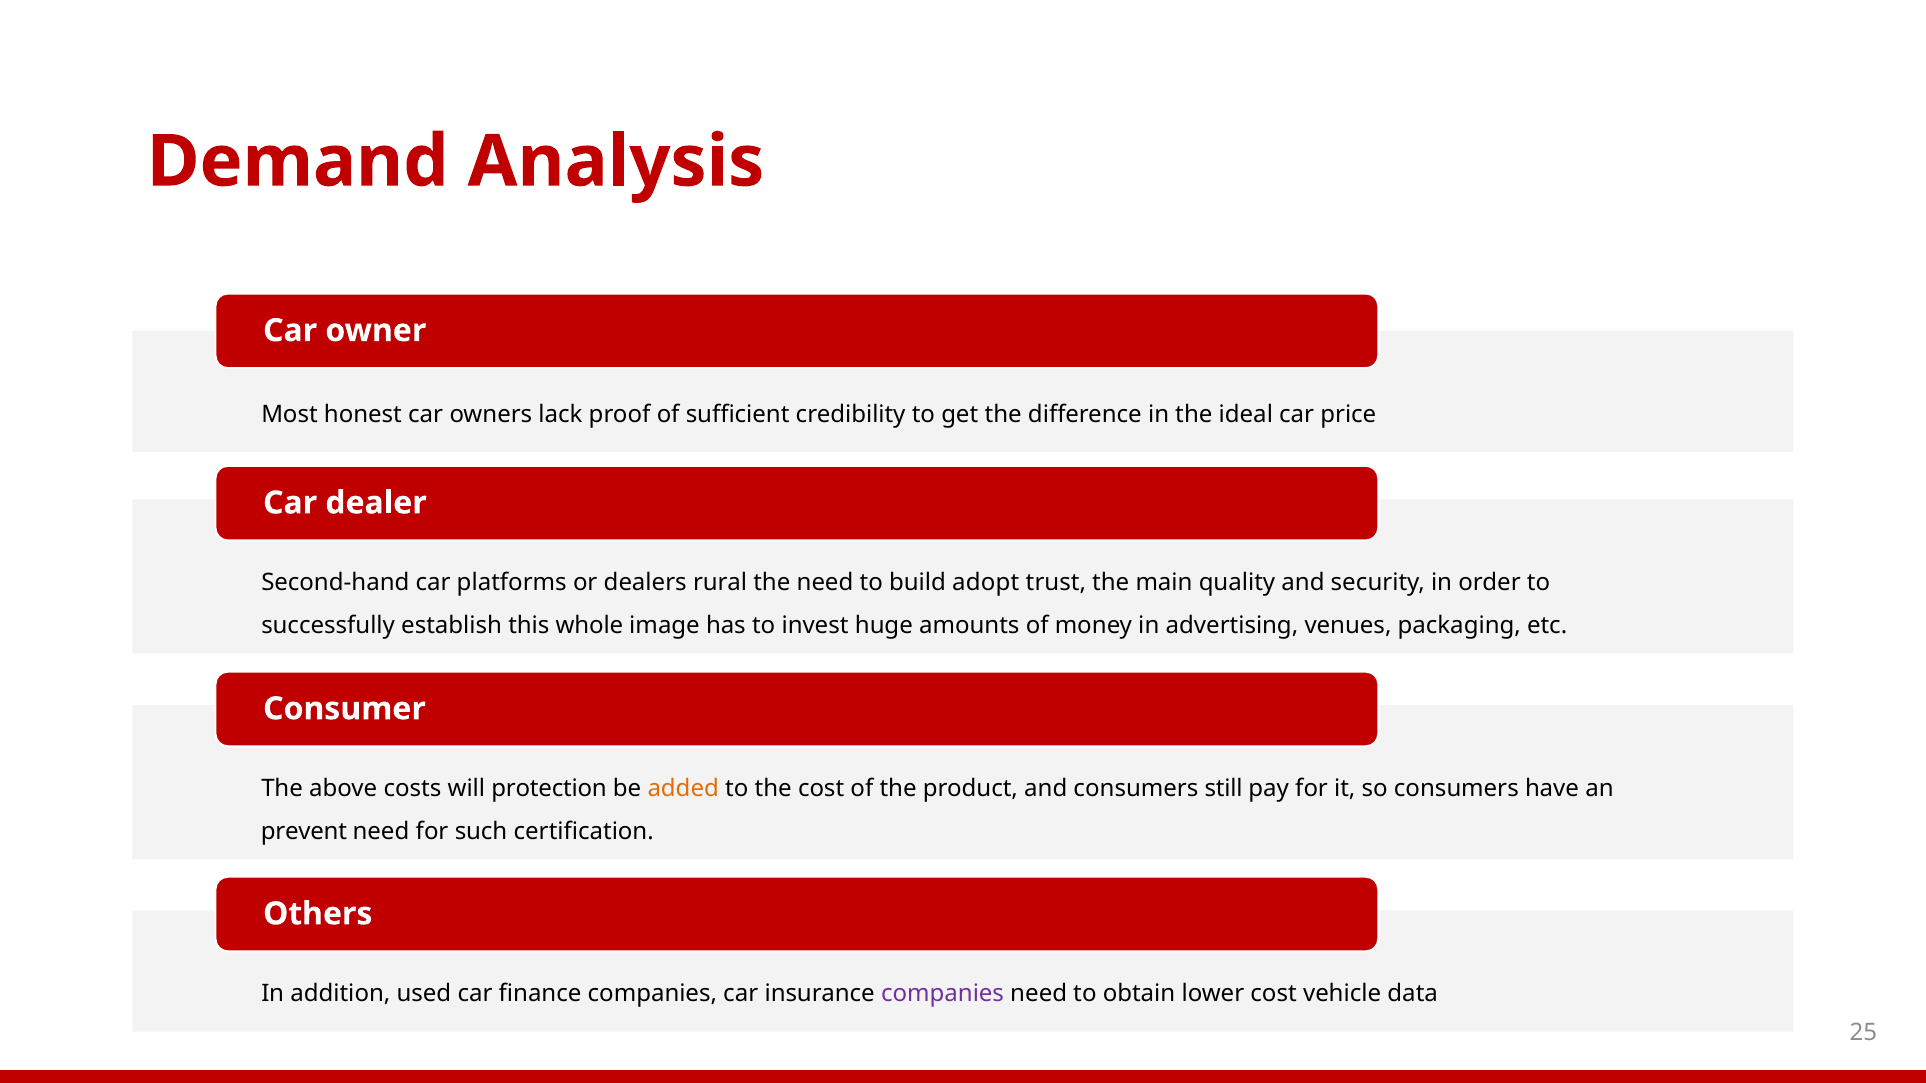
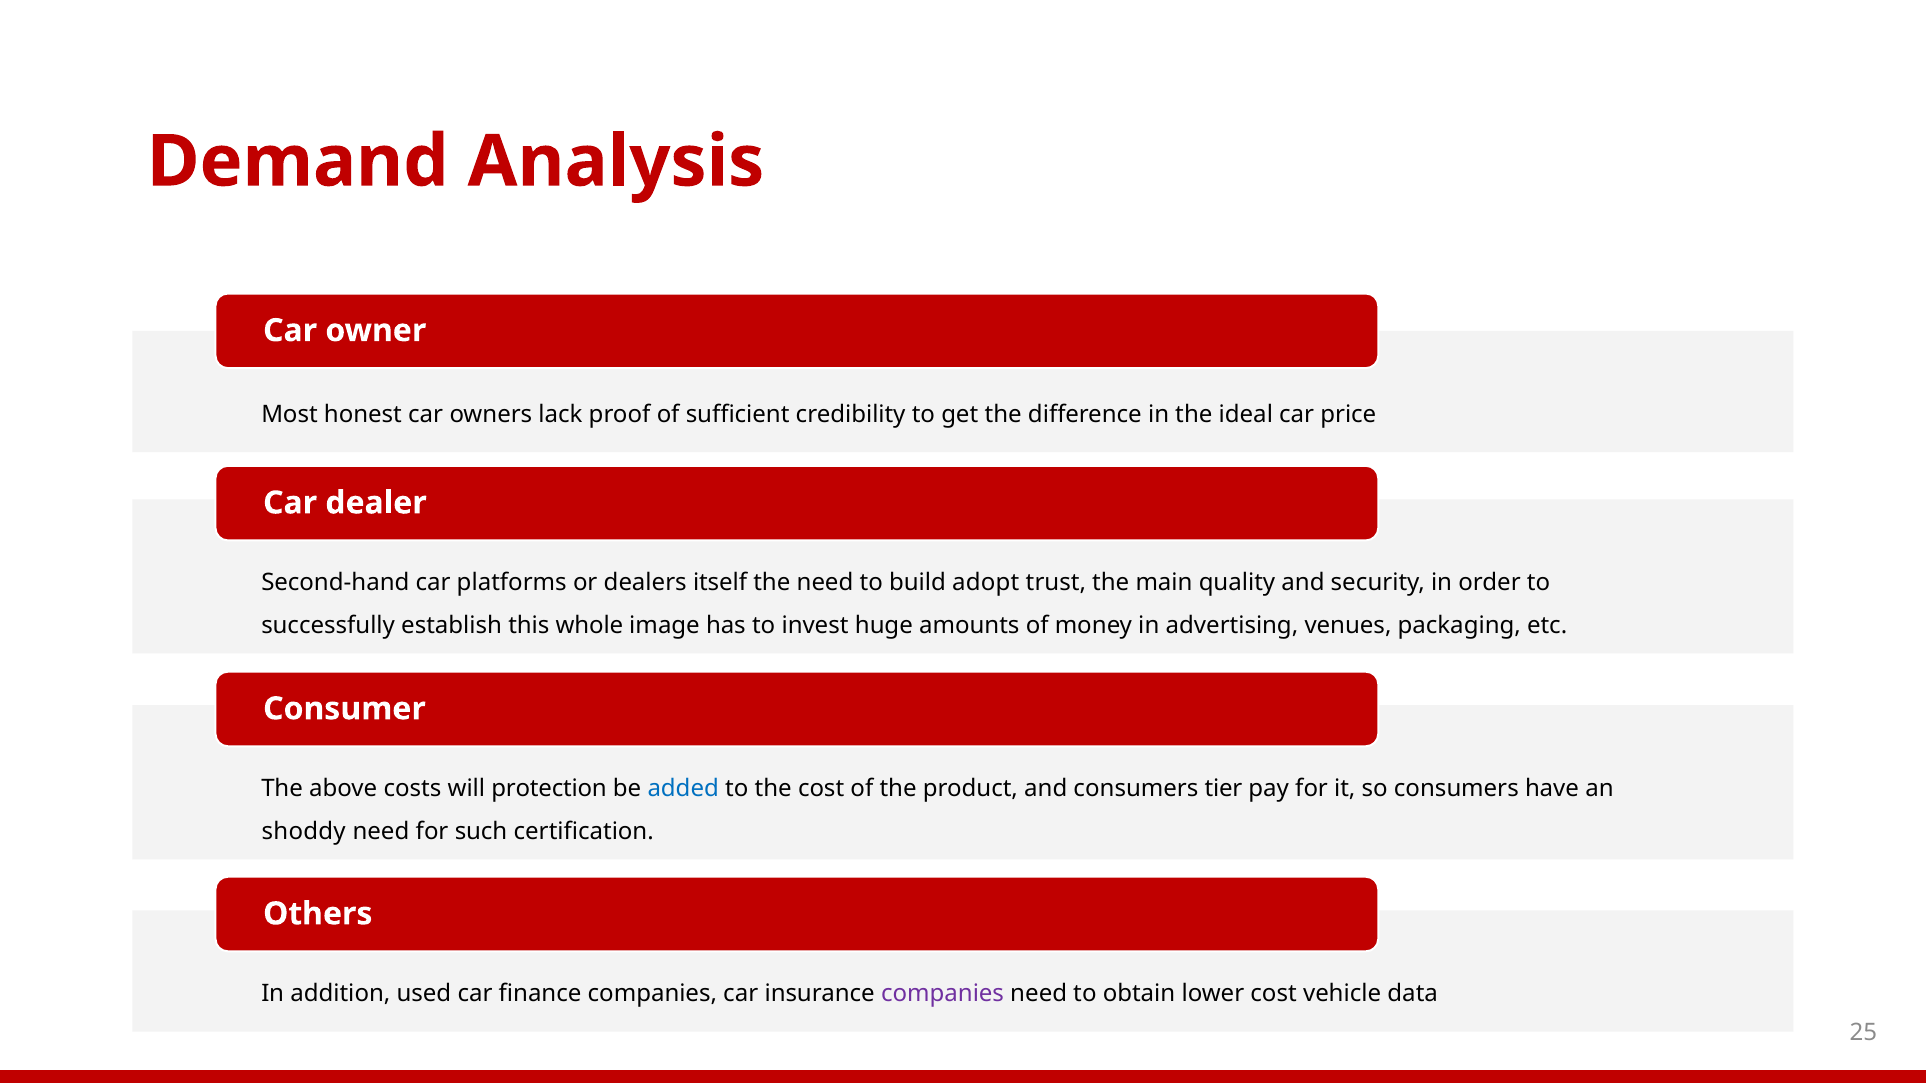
rural: rural -> itself
added colour: orange -> blue
still: still -> tier
prevent: prevent -> shoddy
